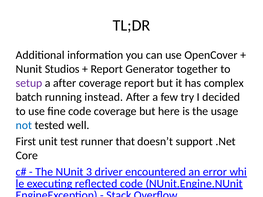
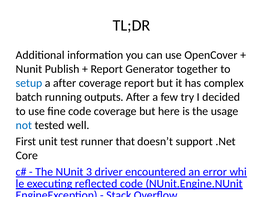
Studios: Studios -> Publish
setup colour: purple -> blue
instead: instead -> outputs
